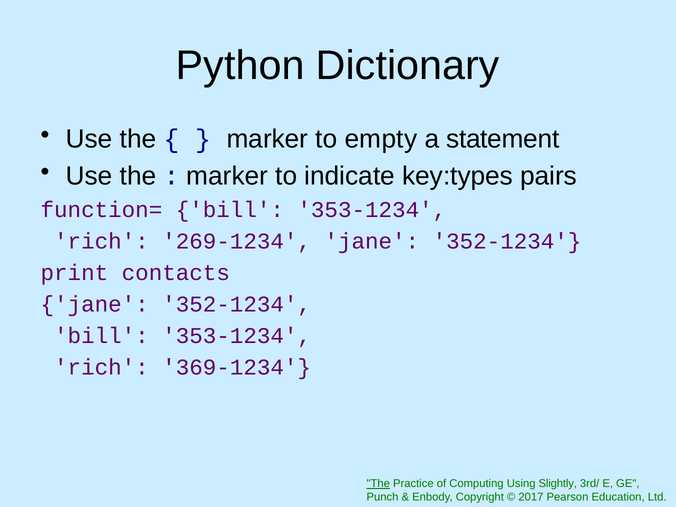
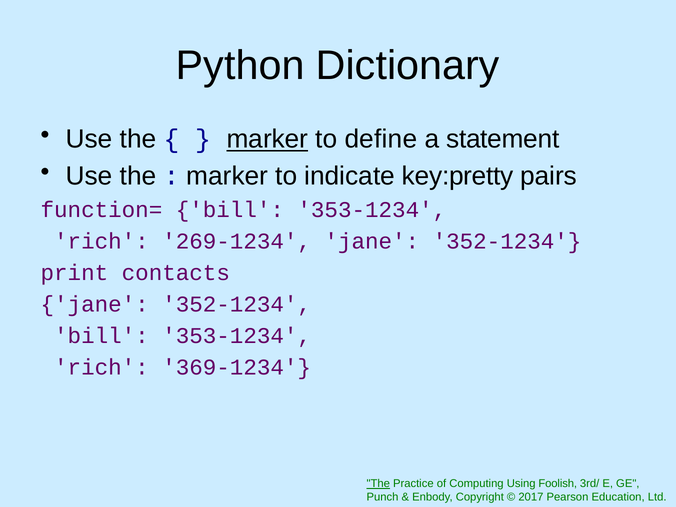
marker at (267, 139) underline: none -> present
empty: empty -> define
key:types: key:types -> key:pretty
Slightly: Slightly -> Foolish
